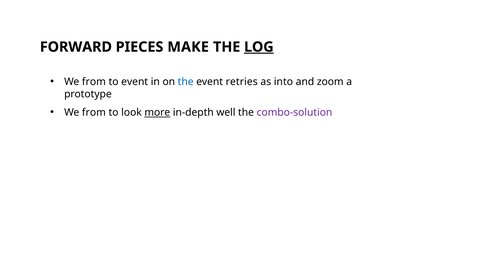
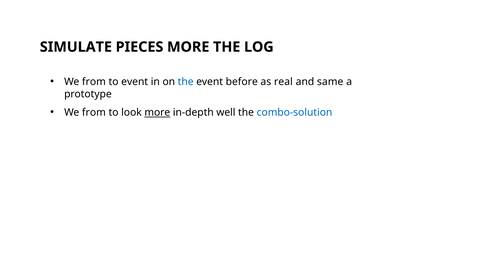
FORWARD: FORWARD -> SIMULATE
PIECES MAKE: MAKE -> MORE
LOG underline: present -> none
retries: retries -> before
into: into -> real
zoom: zoom -> same
combo-solution colour: purple -> blue
